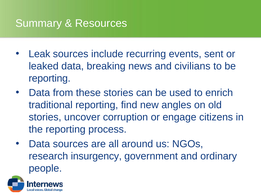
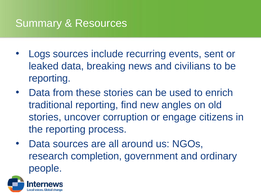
Leak: Leak -> Logs
insurgency: insurgency -> completion
